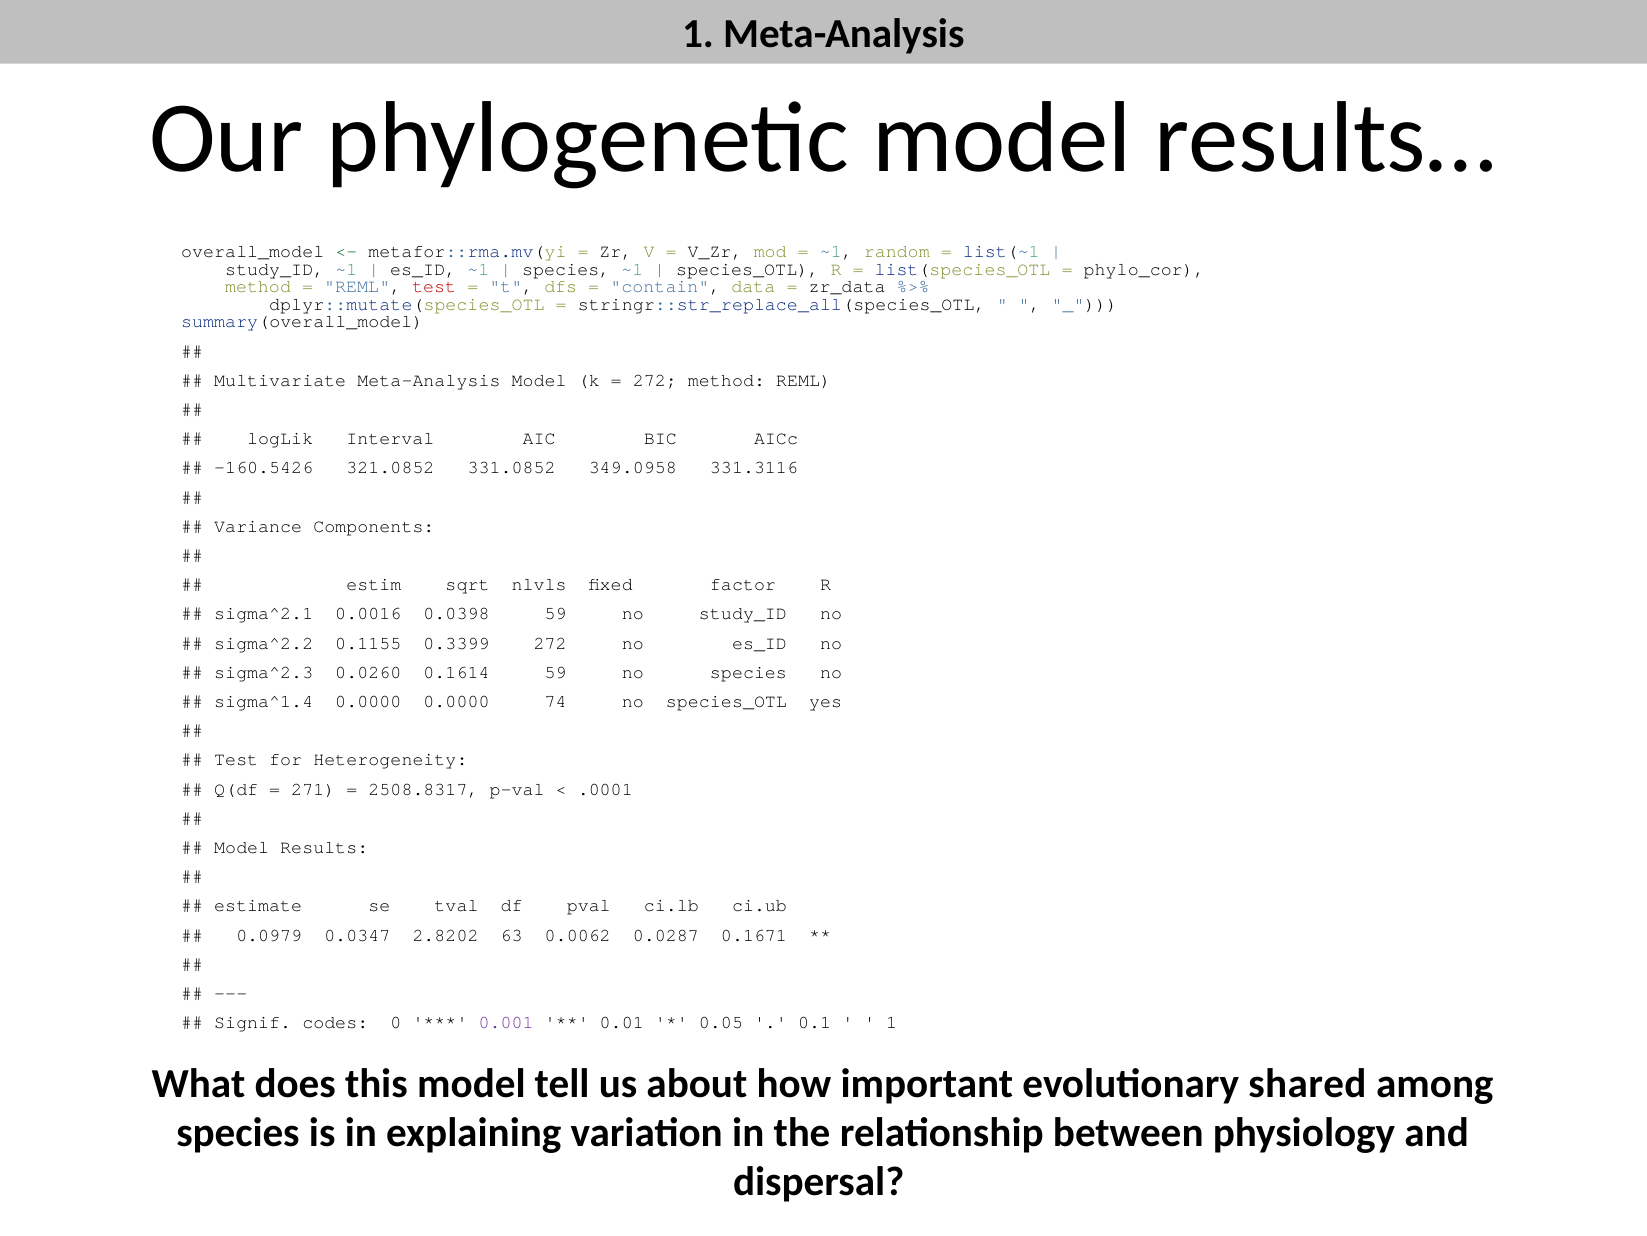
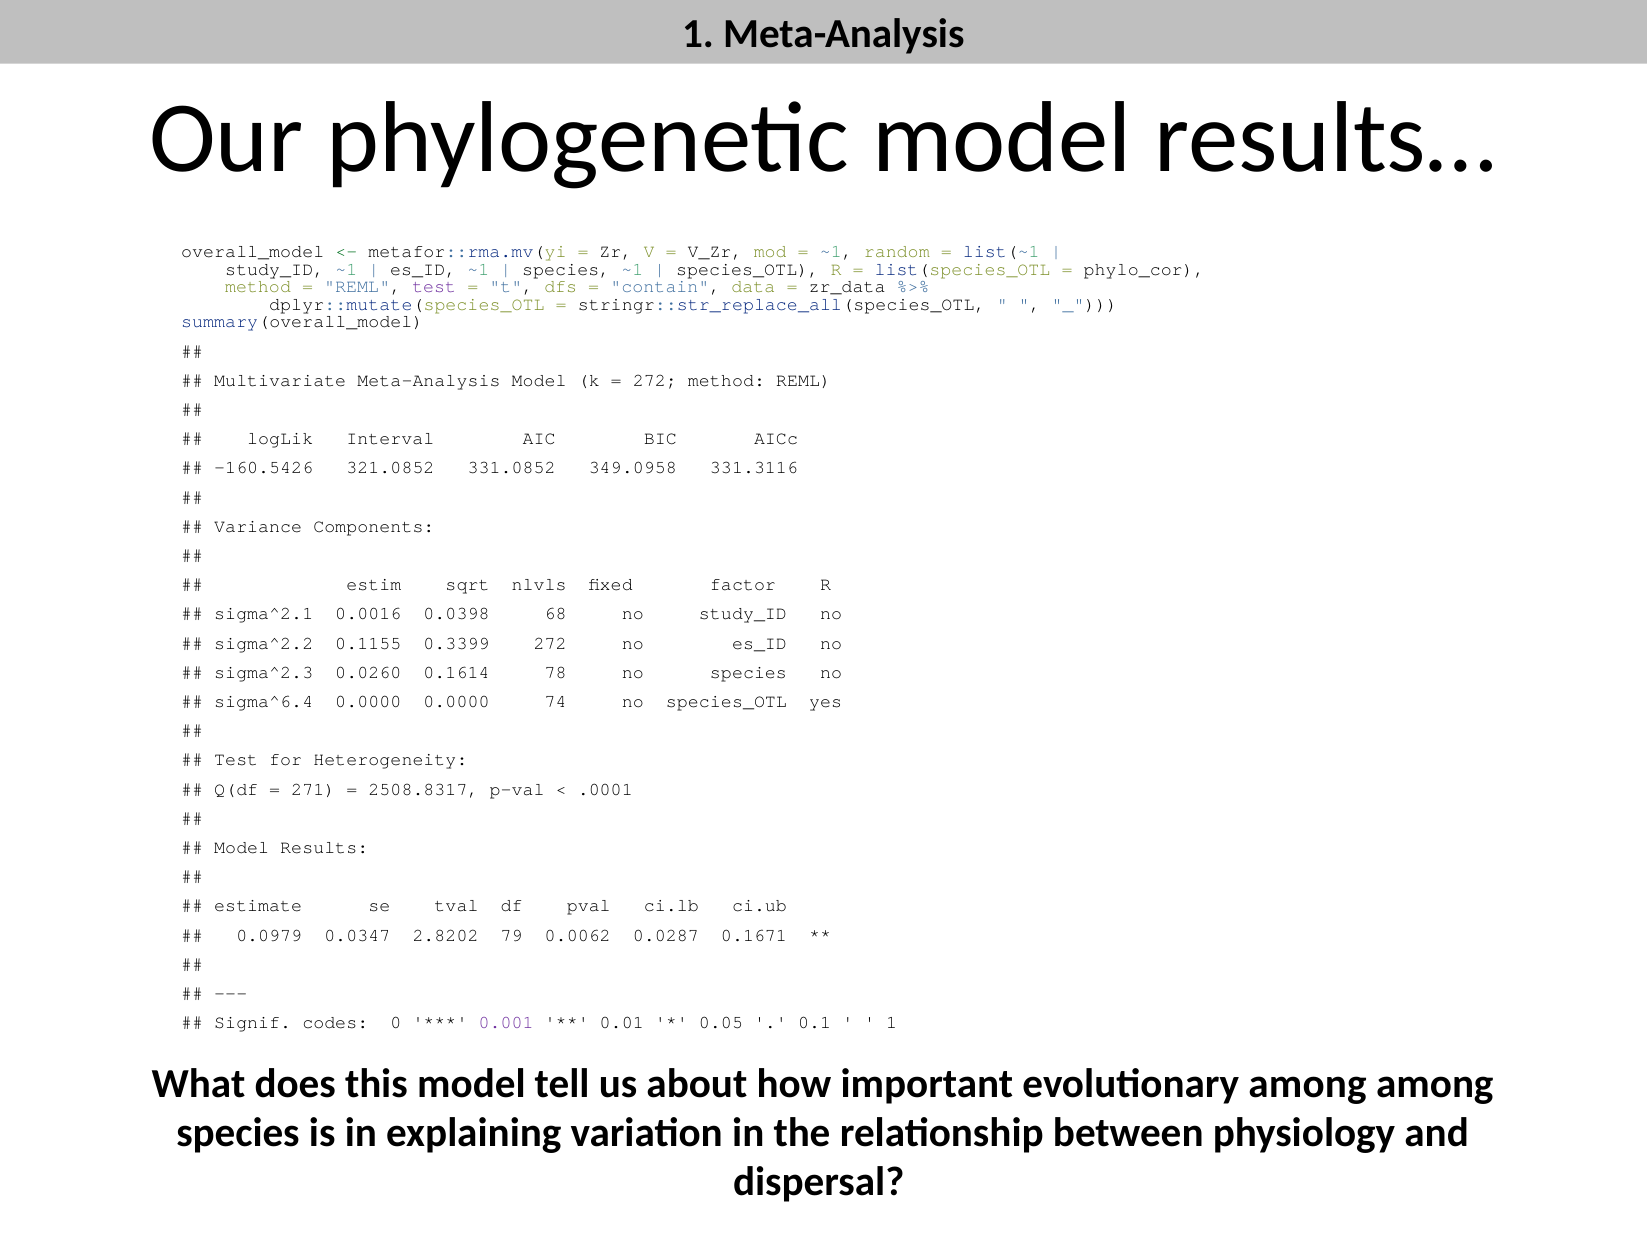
test at (434, 287) colour: red -> purple
0.0398 59: 59 -> 68
0.1614 59: 59 -> 78
sigma^1.4: sigma^1.4 -> sigma^6.4
63: 63 -> 79
evolutionary shared: shared -> among
